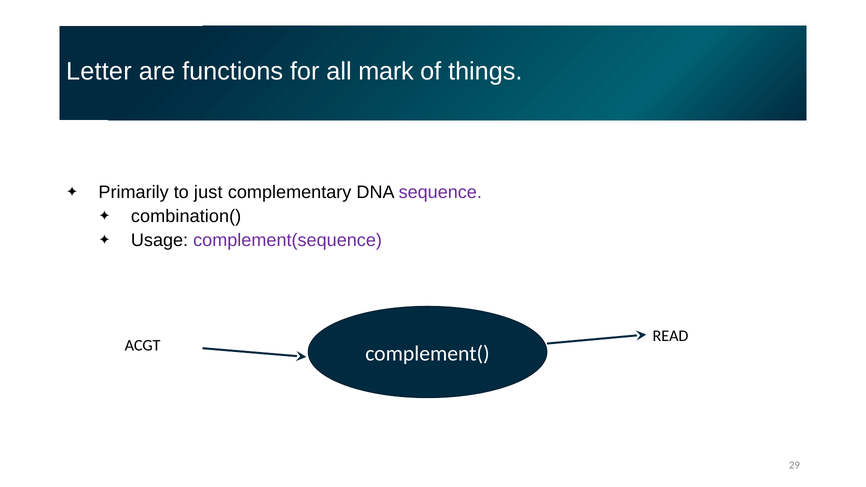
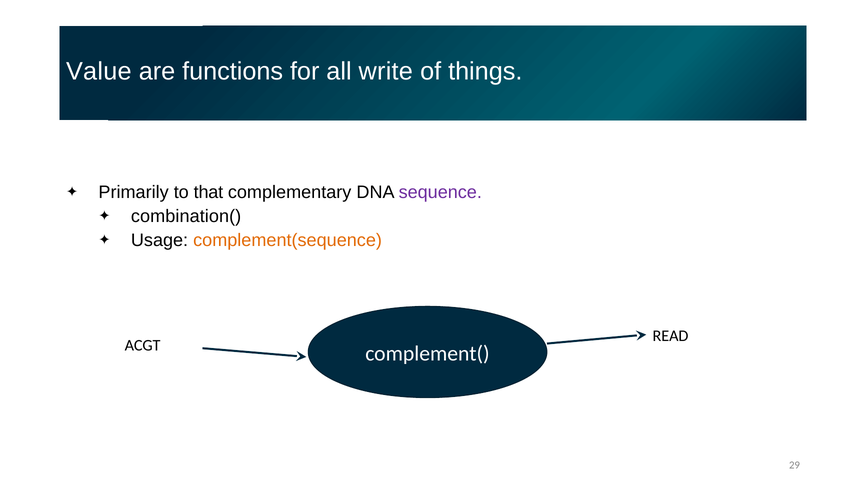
Letter: Letter -> Value
mark: mark -> write
just: just -> that
complement(sequence colour: purple -> orange
